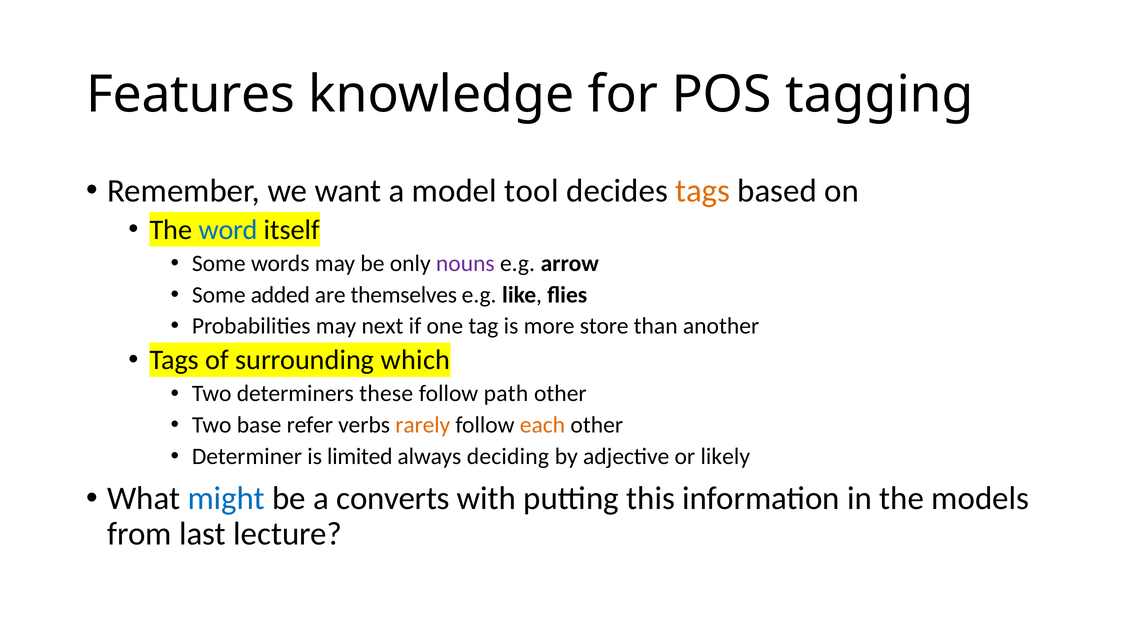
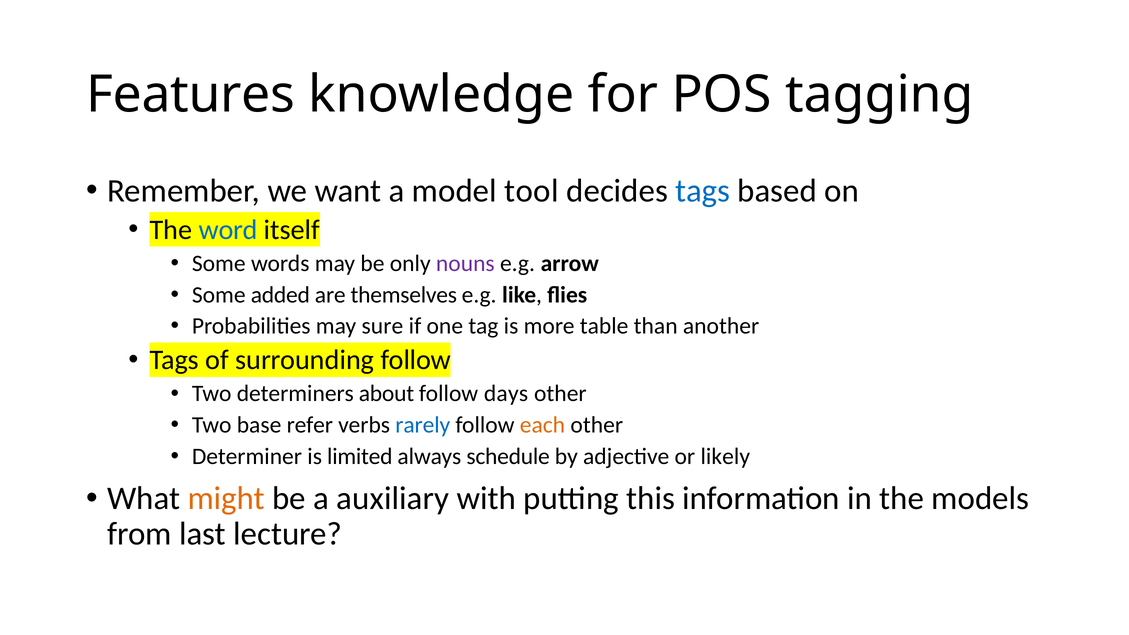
tags at (703, 191) colour: orange -> blue
next: next -> sure
store: store -> table
surrounding which: which -> follow
these: these -> about
path: path -> days
rarely colour: orange -> blue
deciding: deciding -> schedule
might colour: blue -> orange
converts: converts -> auxiliary
